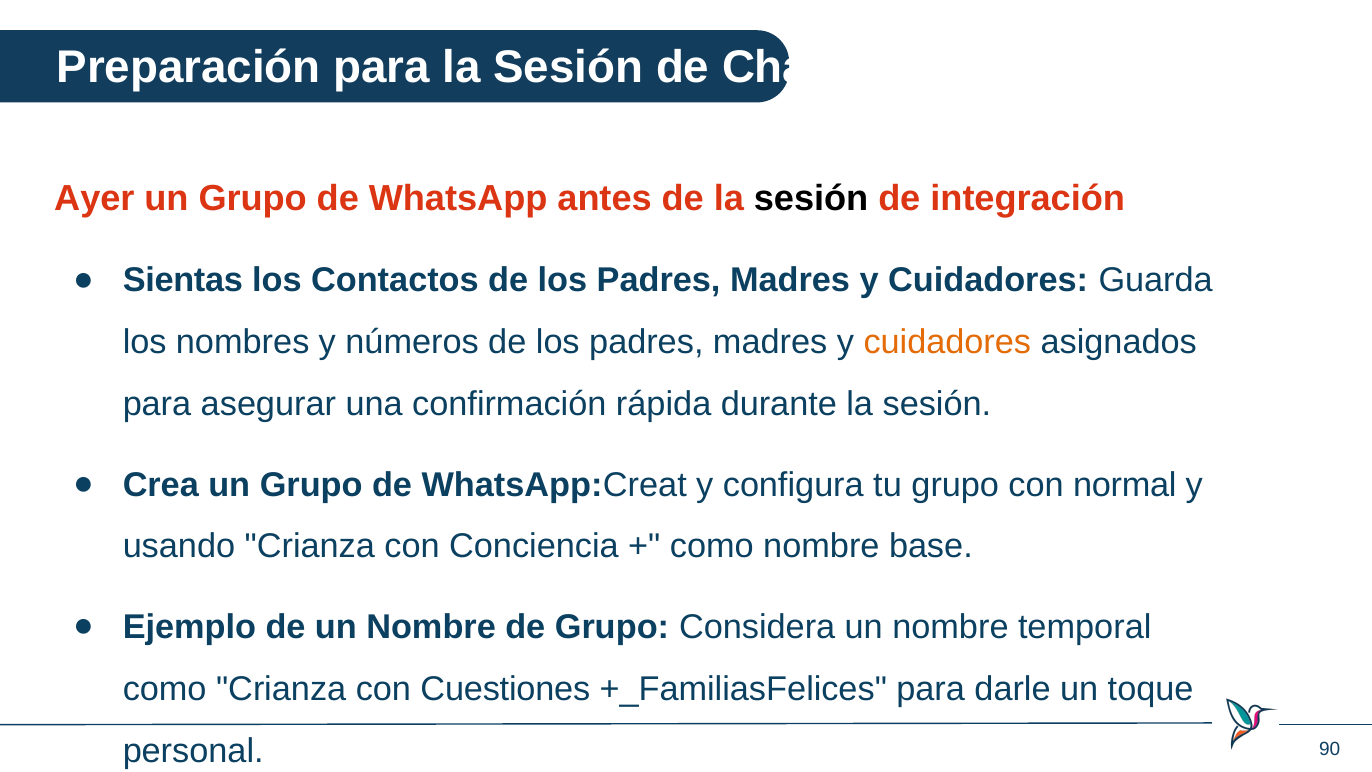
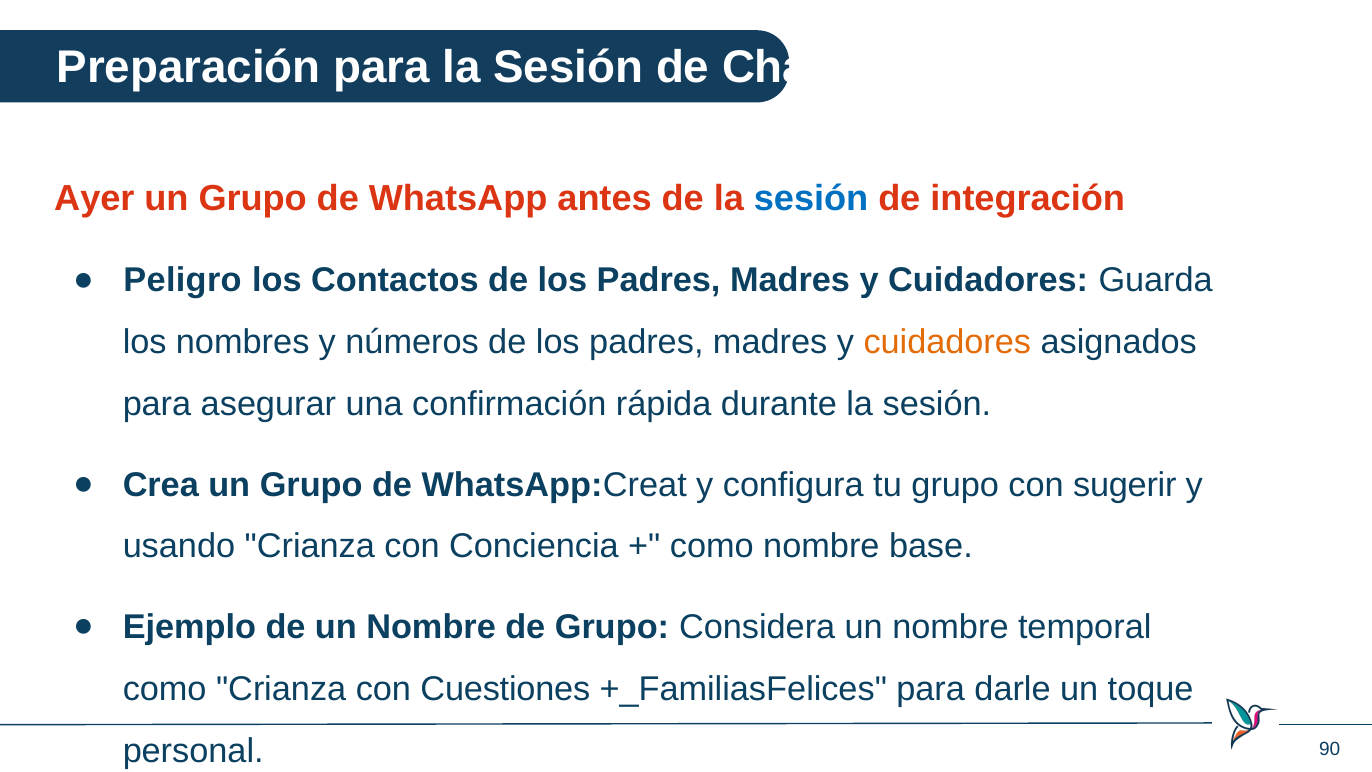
sesión at (811, 199) colour: black -> blue
Sientas: Sientas -> Peligro
normal: normal -> sugerir
